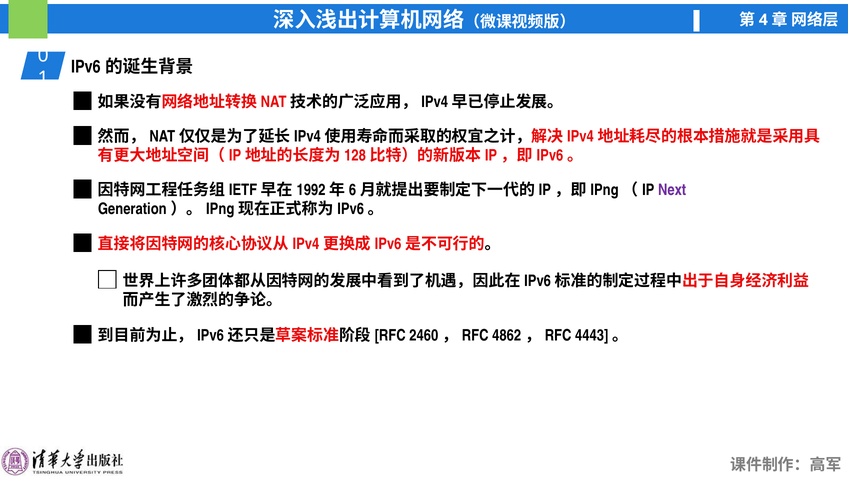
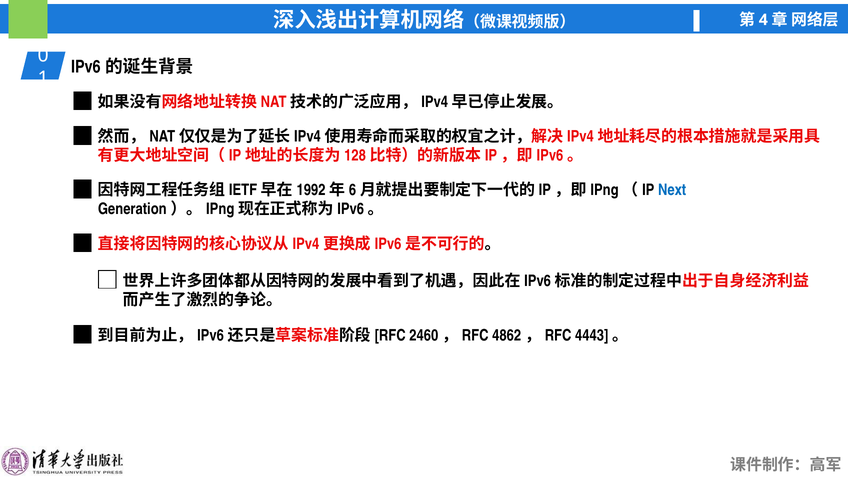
Next colour: purple -> blue
